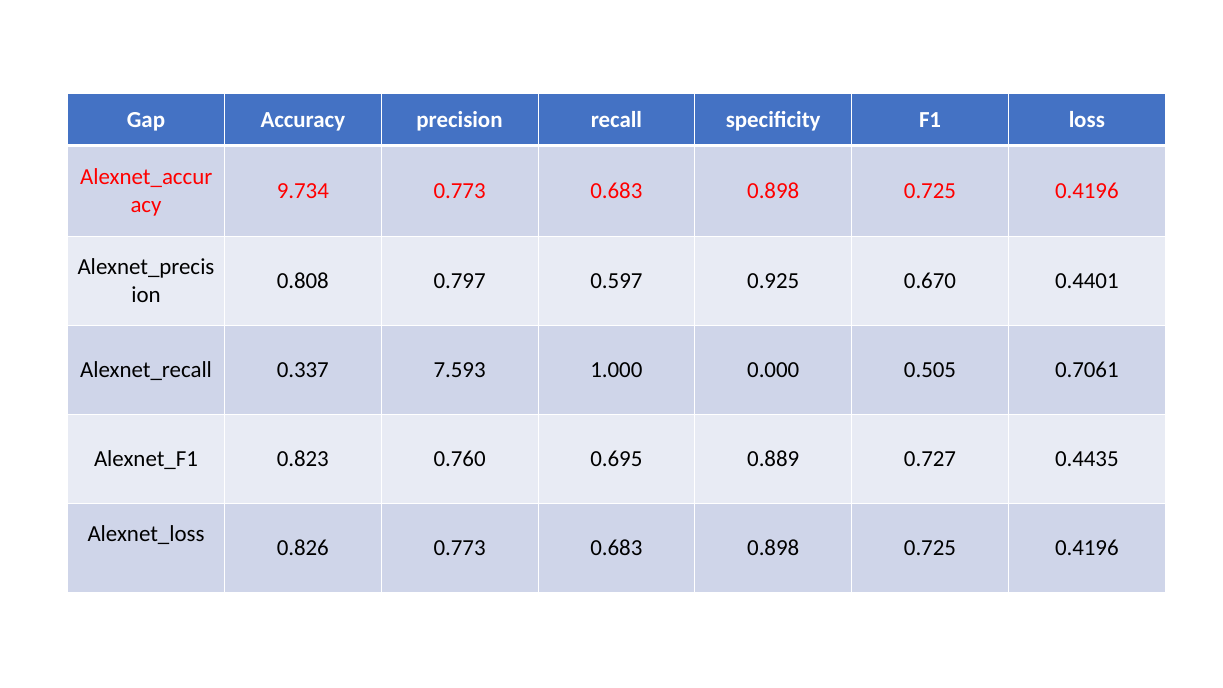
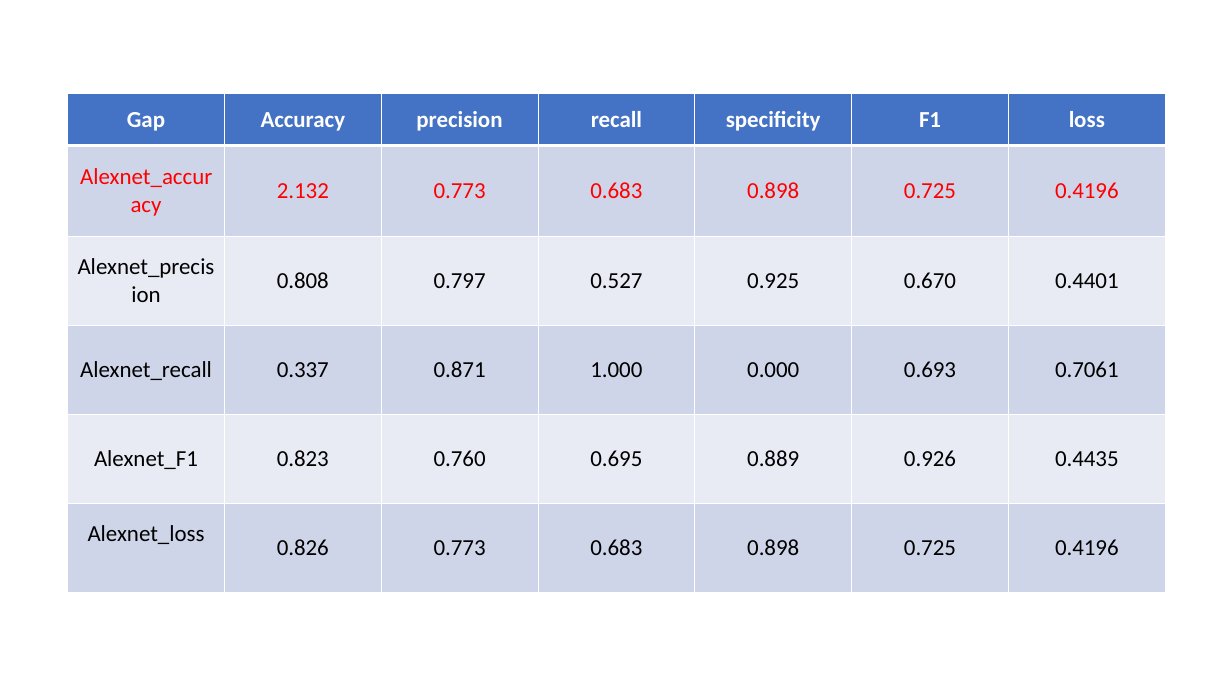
9.734: 9.734 -> 2.132
0.597: 0.597 -> 0.527
7.593: 7.593 -> 0.871
0.505: 0.505 -> 0.693
0.727: 0.727 -> 0.926
